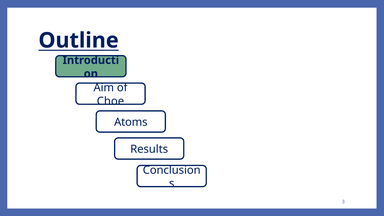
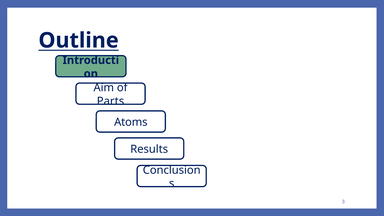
Choe: Choe -> Parts
